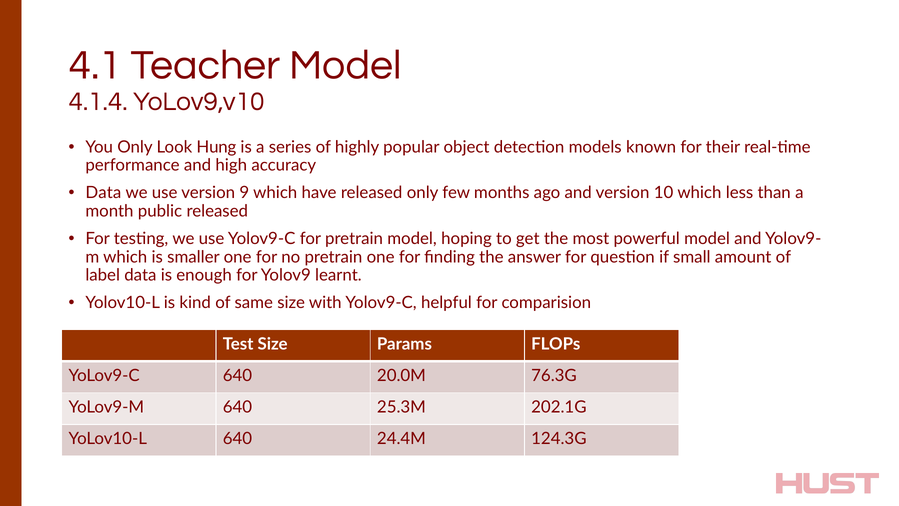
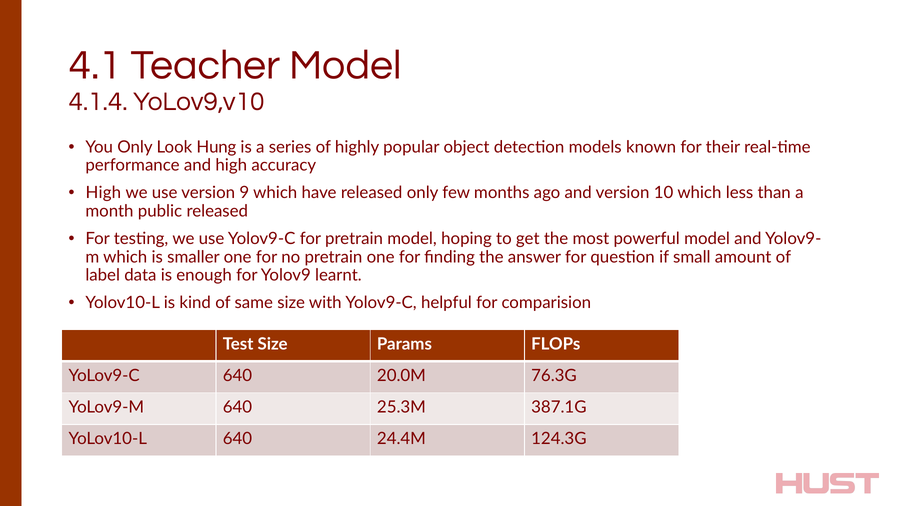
Data at (103, 193): Data -> High
202.1G: 202.1G -> 387.1G
